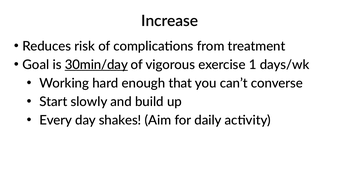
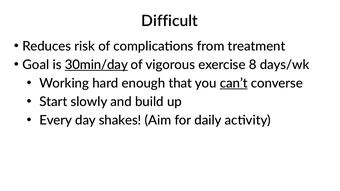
Increase: Increase -> Difficult
1: 1 -> 8
can’t underline: none -> present
